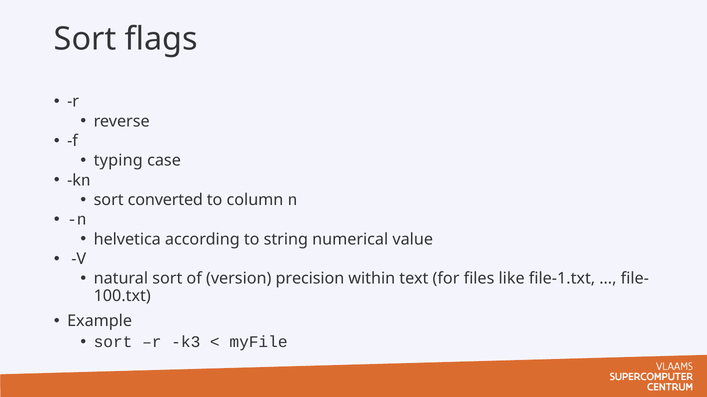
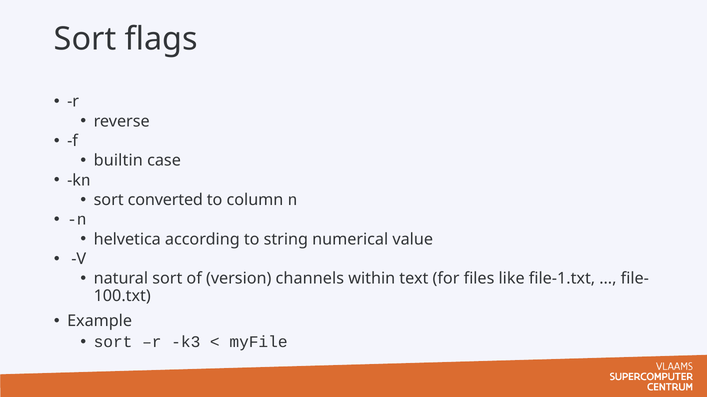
typing: typing -> builtin
precision: precision -> channels
